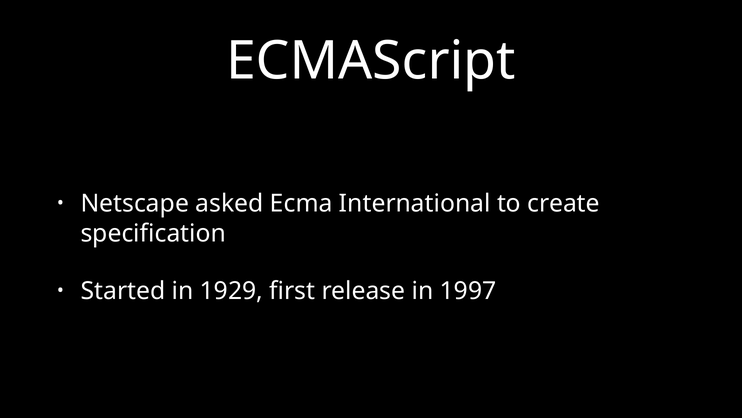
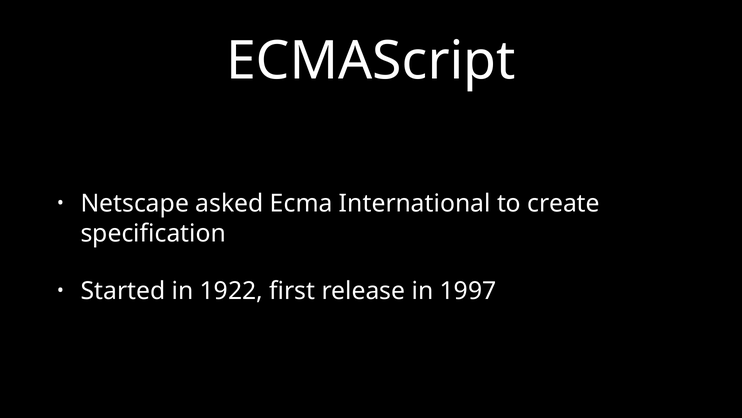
1929: 1929 -> 1922
